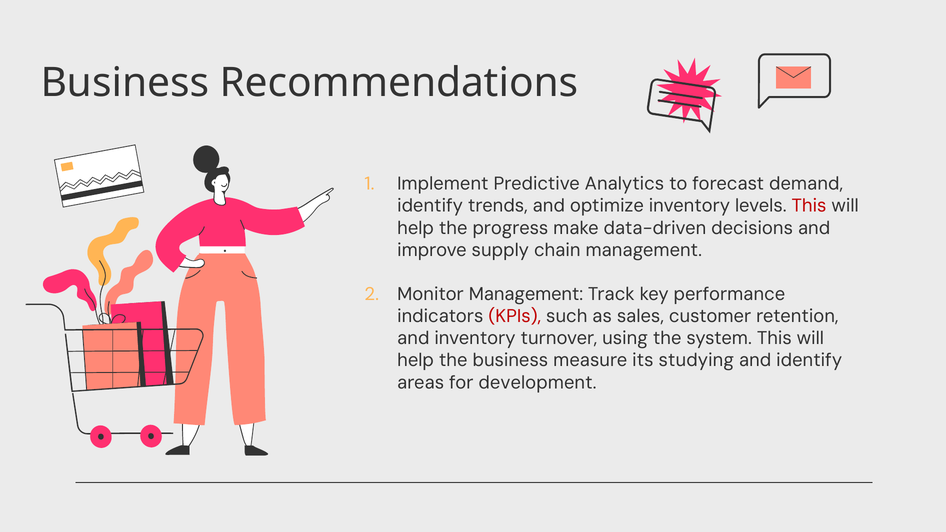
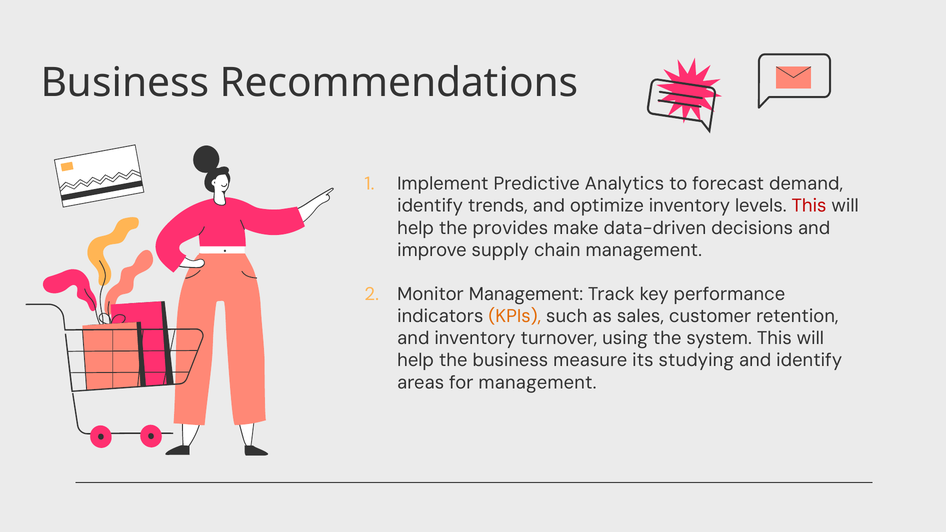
progress: progress -> provides
KPIs colour: red -> orange
for development: development -> management
